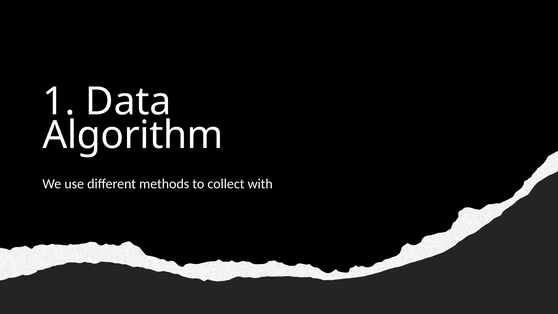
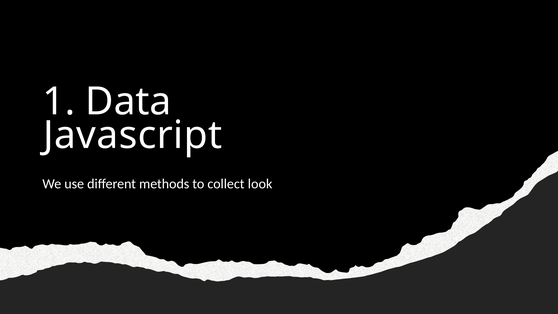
Algorithm: Algorithm -> Javascript
with: with -> look
